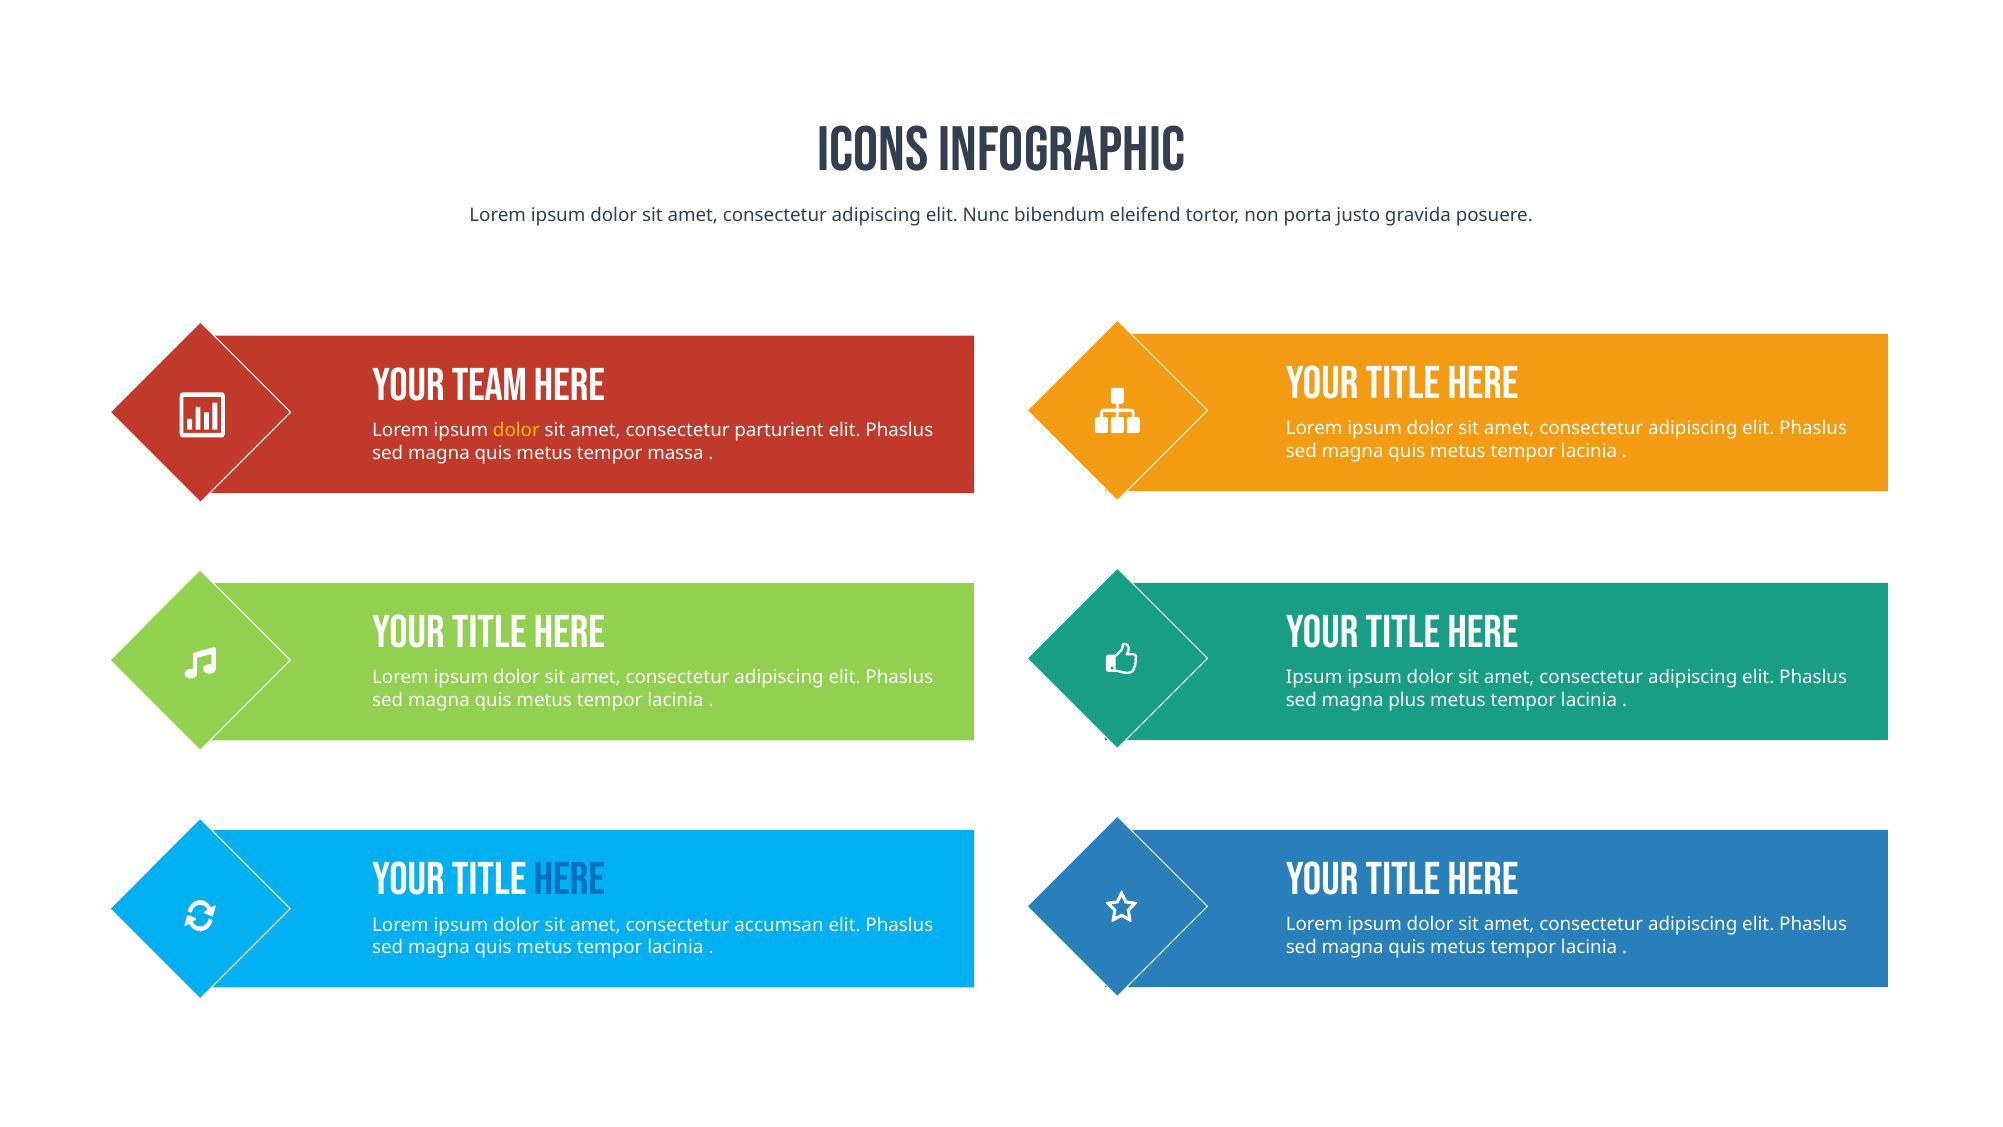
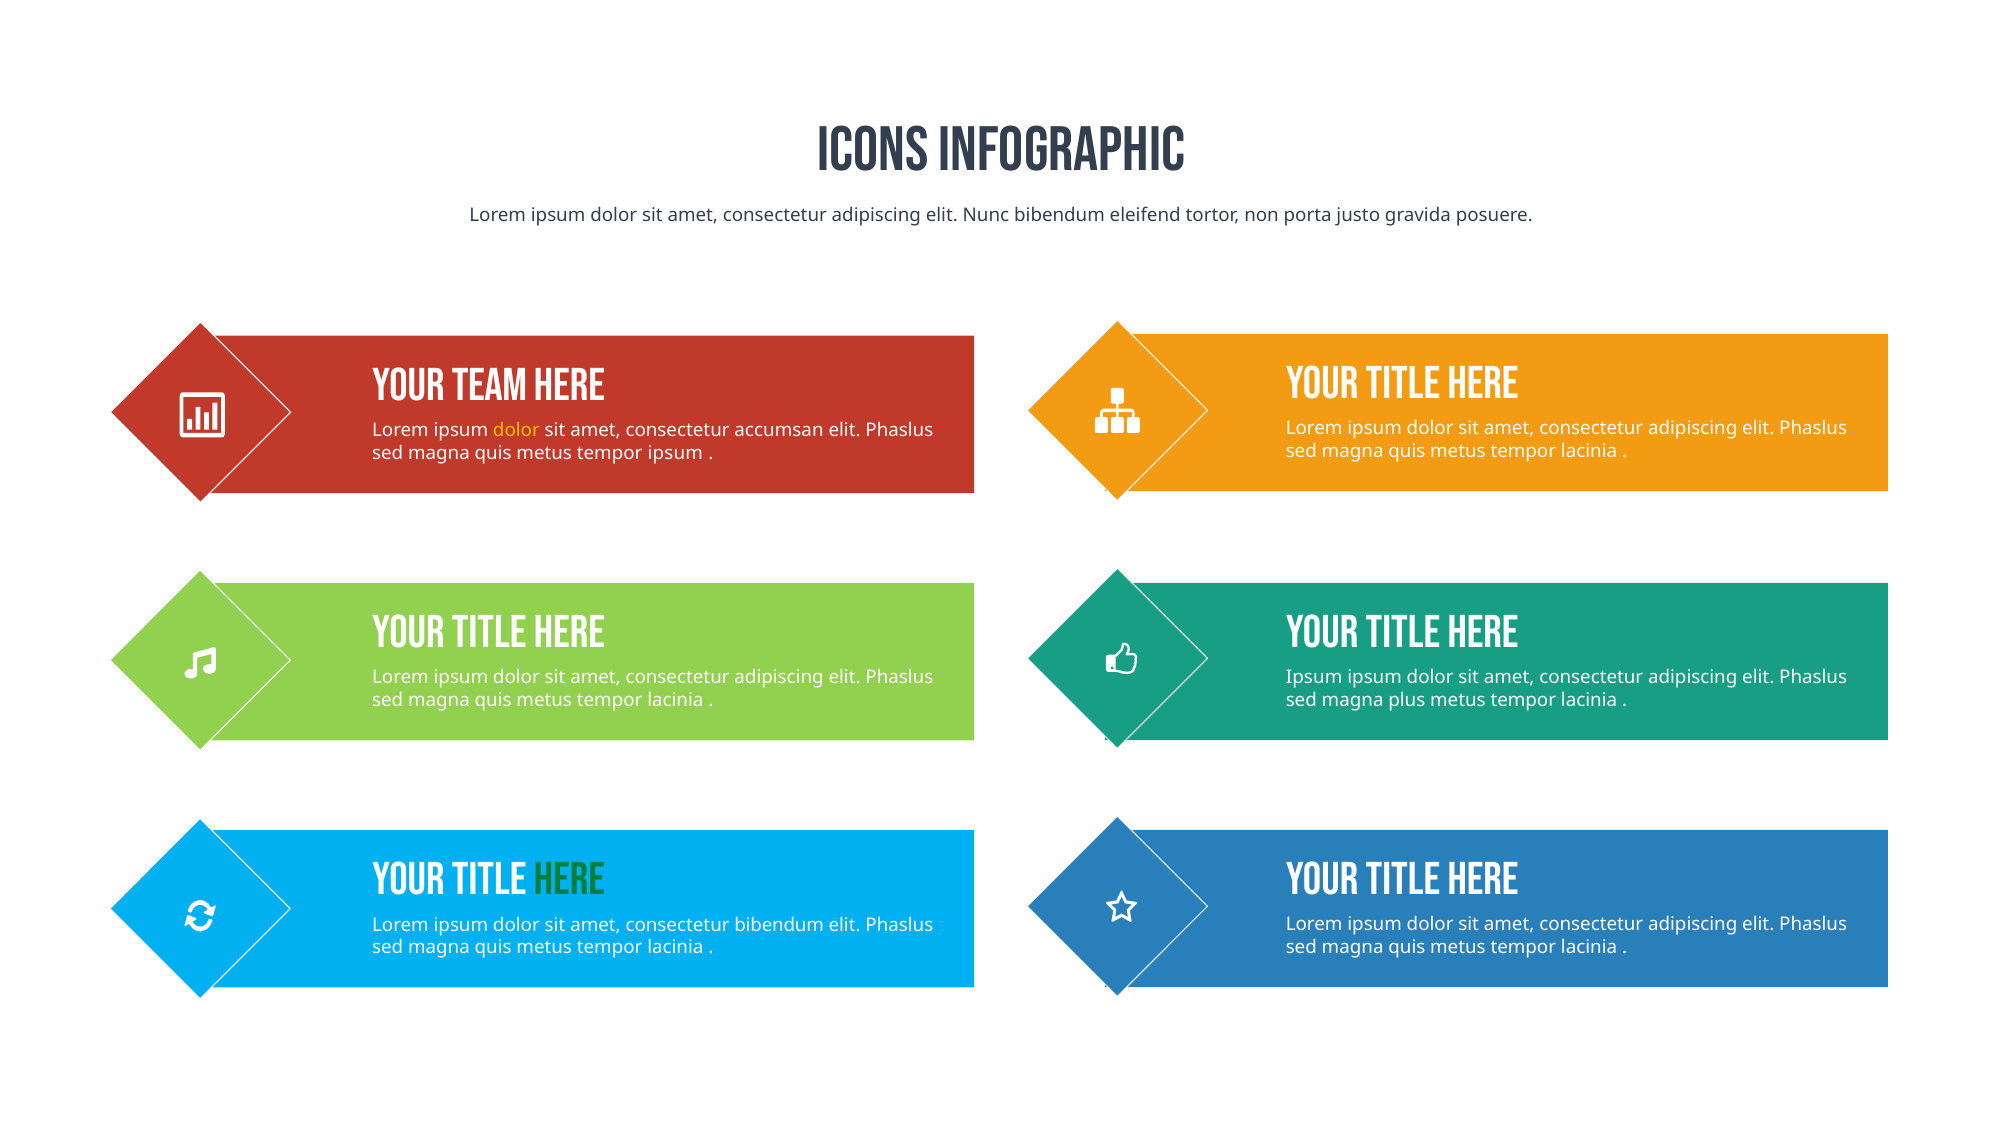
parturient: parturient -> accumsan
tempor massa: massa -> ipsum
here at (569, 880) colour: blue -> green
consectetur accumsan: accumsan -> bibendum
